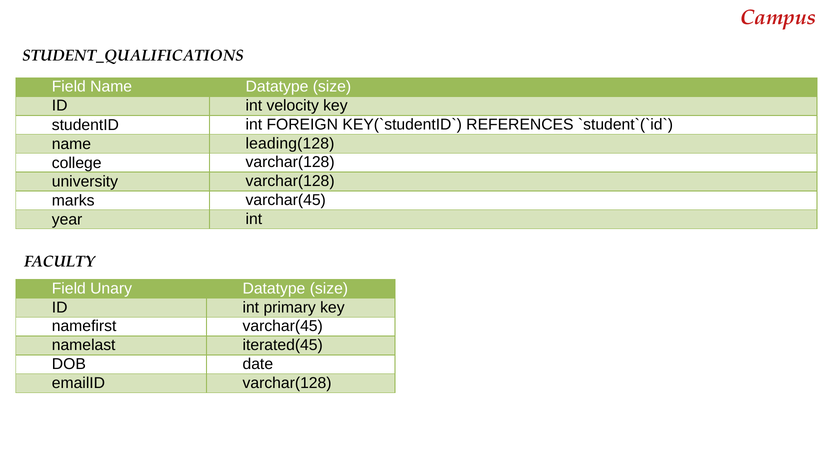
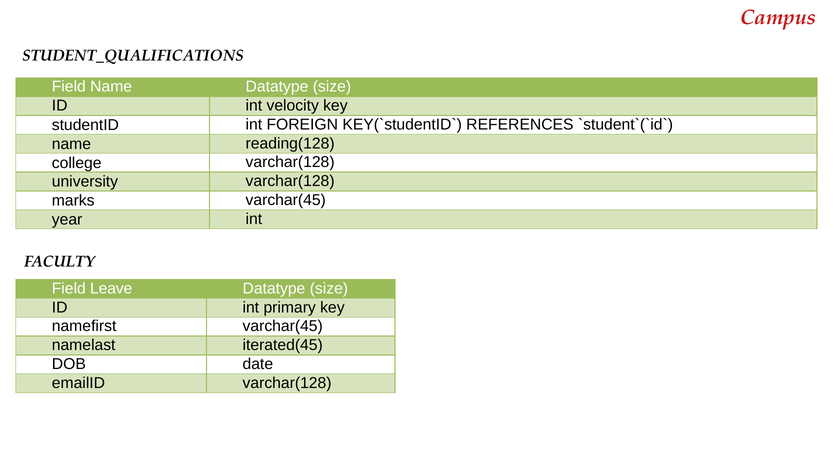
leading(128: leading(128 -> reading(128
Unary: Unary -> Leave
